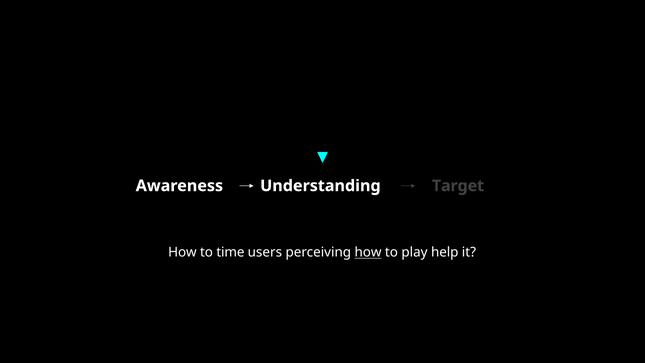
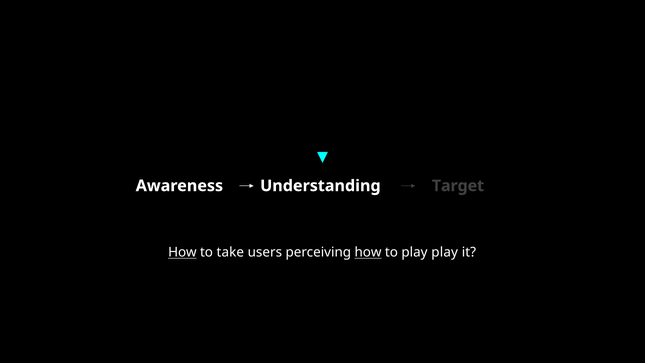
How at (182, 252) underline: none -> present
time: time -> take
play help: help -> play
